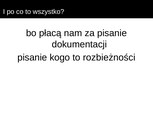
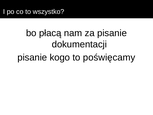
rozbieżności: rozbieżności -> poświęcamy
